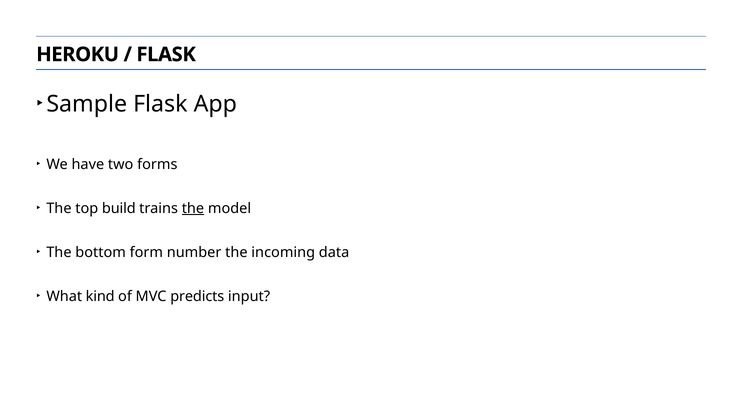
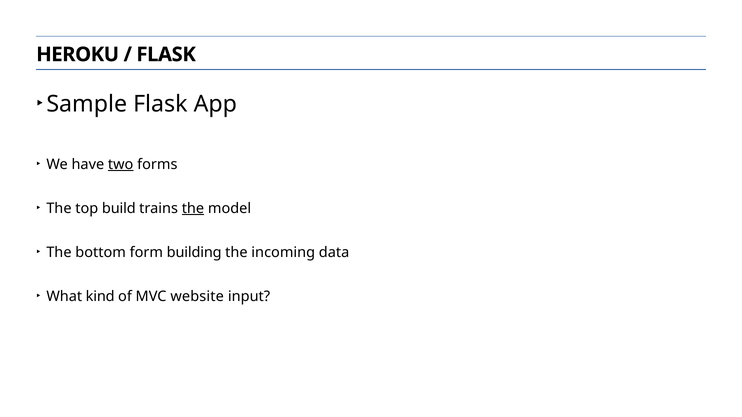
two underline: none -> present
number: number -> building
predicts: predicts -> website
